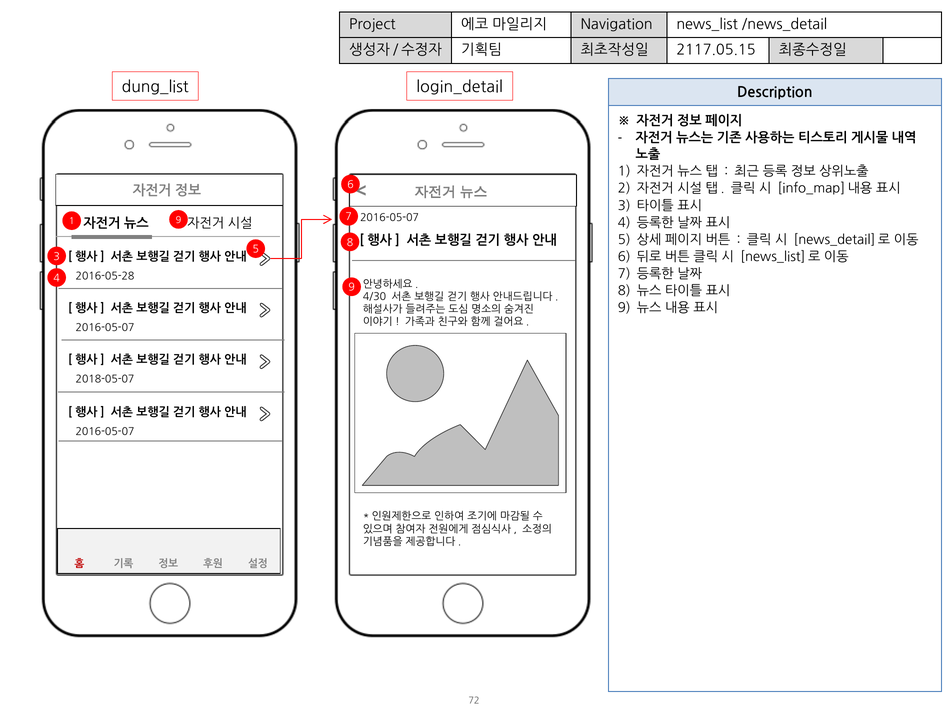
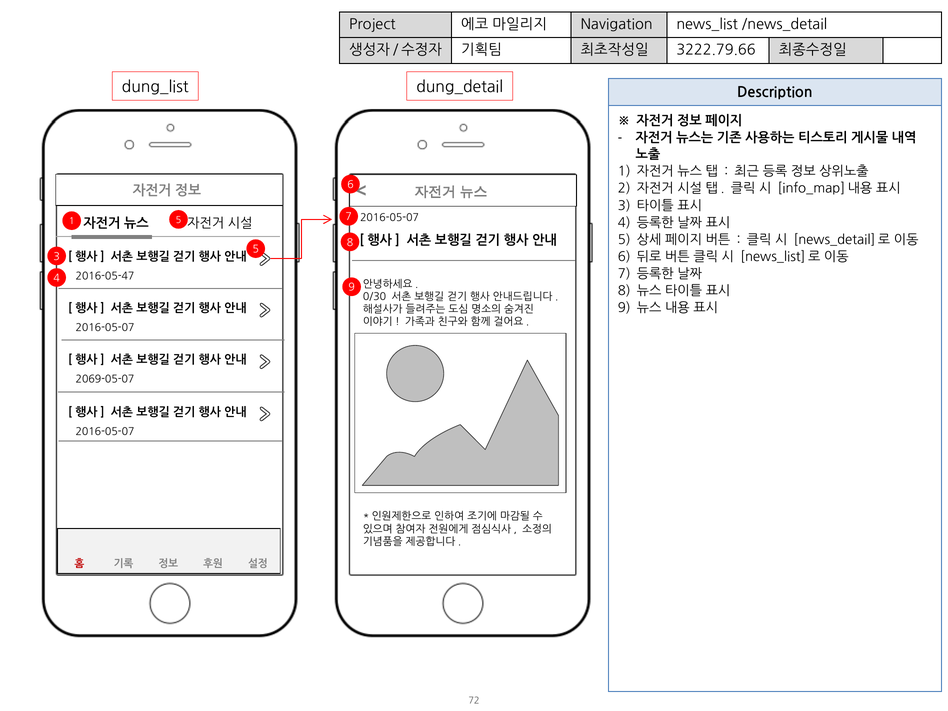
2117.05.15: 2117.05.15 -> 3222.79.66
login_detail: login_detail -> dung_detail
1 9: 9 -> 5
2016-05-28: 2016-05-28 -> 2016-05-47
4/30: 4/30 -> 0/30
2018-05-07: 2018-05-07 -> 2069-05-07
